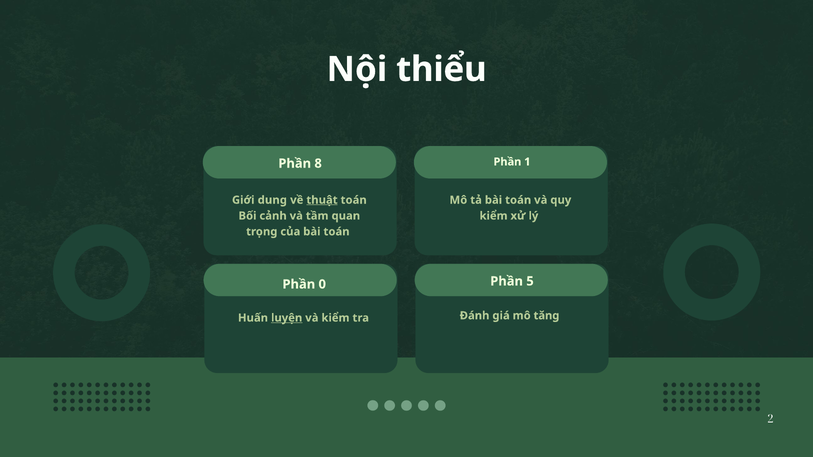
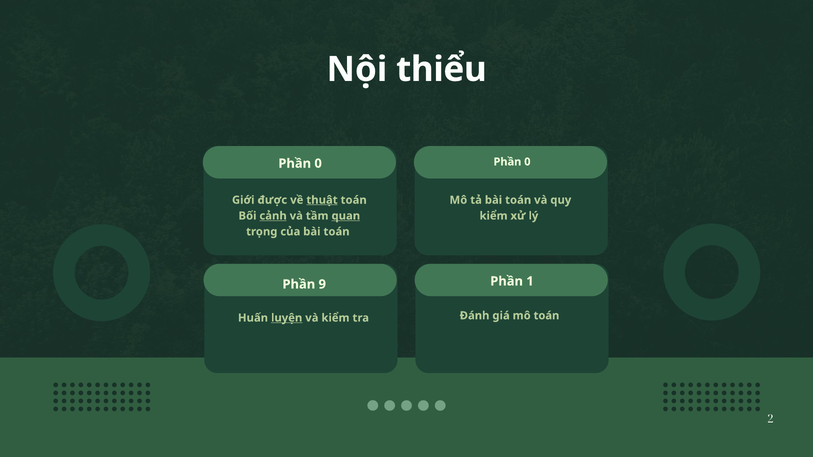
1 at (527, 162): 1 -> 0
8 at (318, 164): 8 -> 0
dung: dung -> được
cảnh underline: none -> present
quan underline: none -> present
5: 5 -> 1
0: 0 -> 9
mô tăng: tăng -> toán
